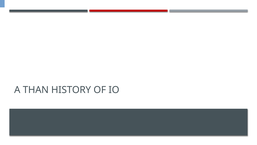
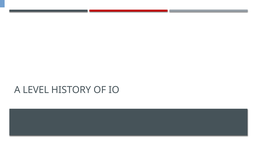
THAN: THAN -> LEVEL
